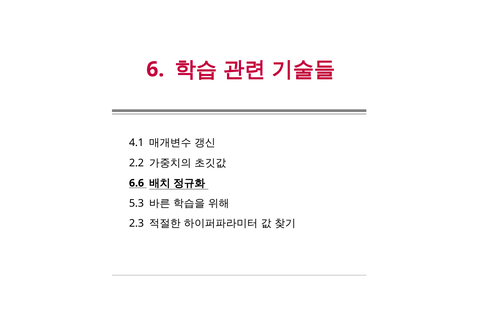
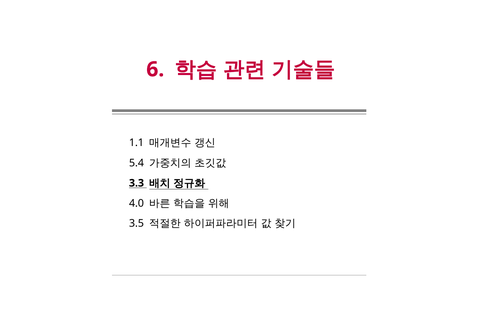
4.1: 4.1 -> 1.1
2.2: 2.2 -> 5.4
6.6: 6.6 -> 3.3
5.3: 5.3 -> 4.0
2.3: 2.3 -> 3.5
